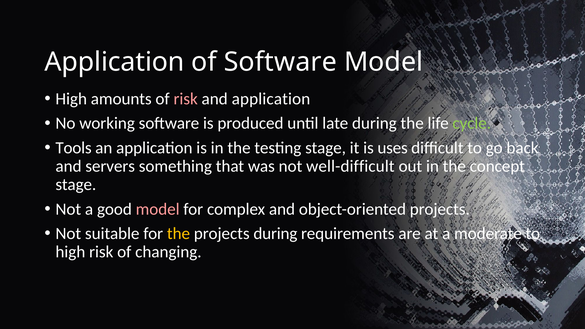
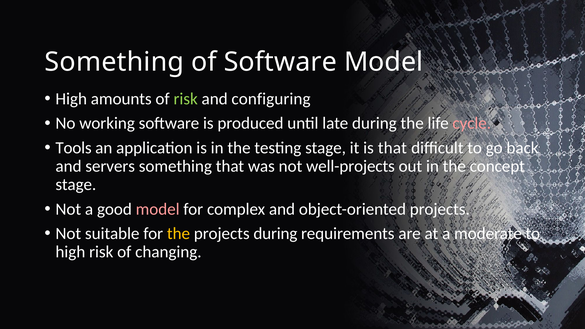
Application at (115, 62): Application -> Something
risk at (186, 99) colour: pink -> light green
and application: application -> configuring
cycle colour: light green -> pink
is uses: uses -> that
well-difficult: well-difficult -> well-projects
